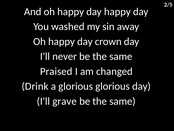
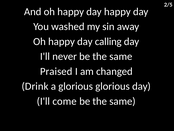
crown: crown -> calling
grave: grave -> come
